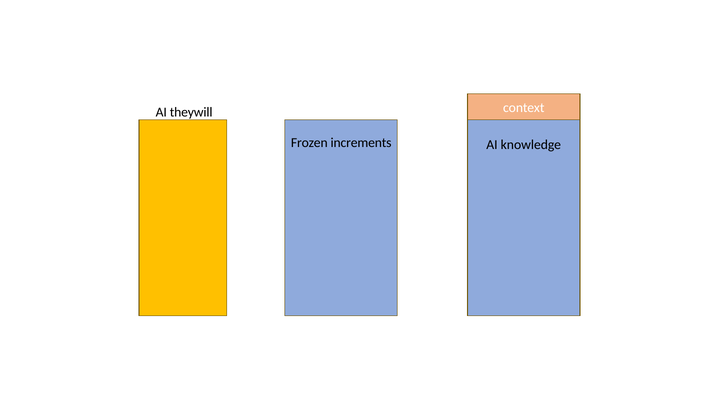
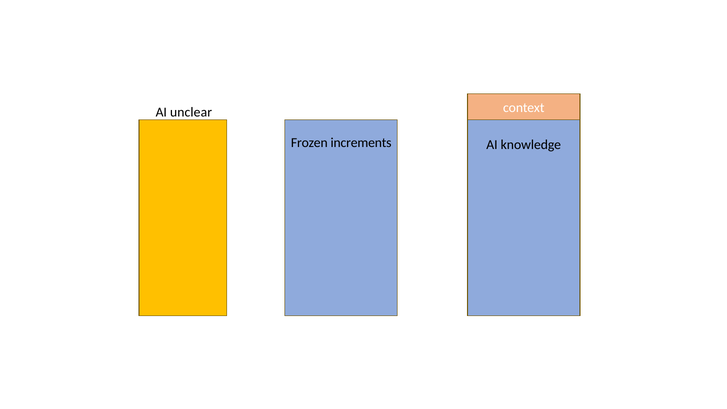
theywill: theywill -> unclear
